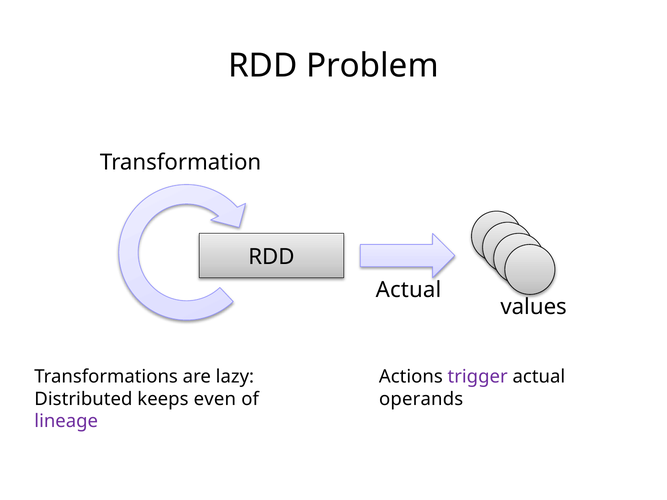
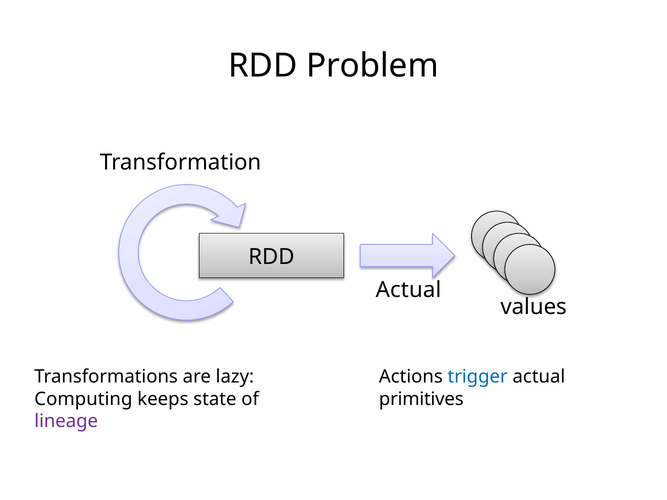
trigger colour: purple -> blue
Distributed: Distributed -> Computing
even: even -> state
operands: operands -> primitives
